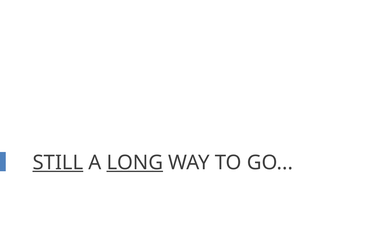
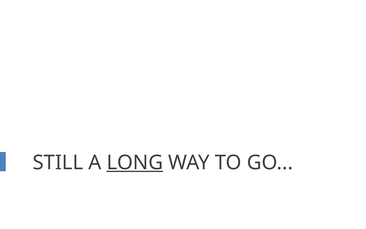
STILL underline: present -> none
